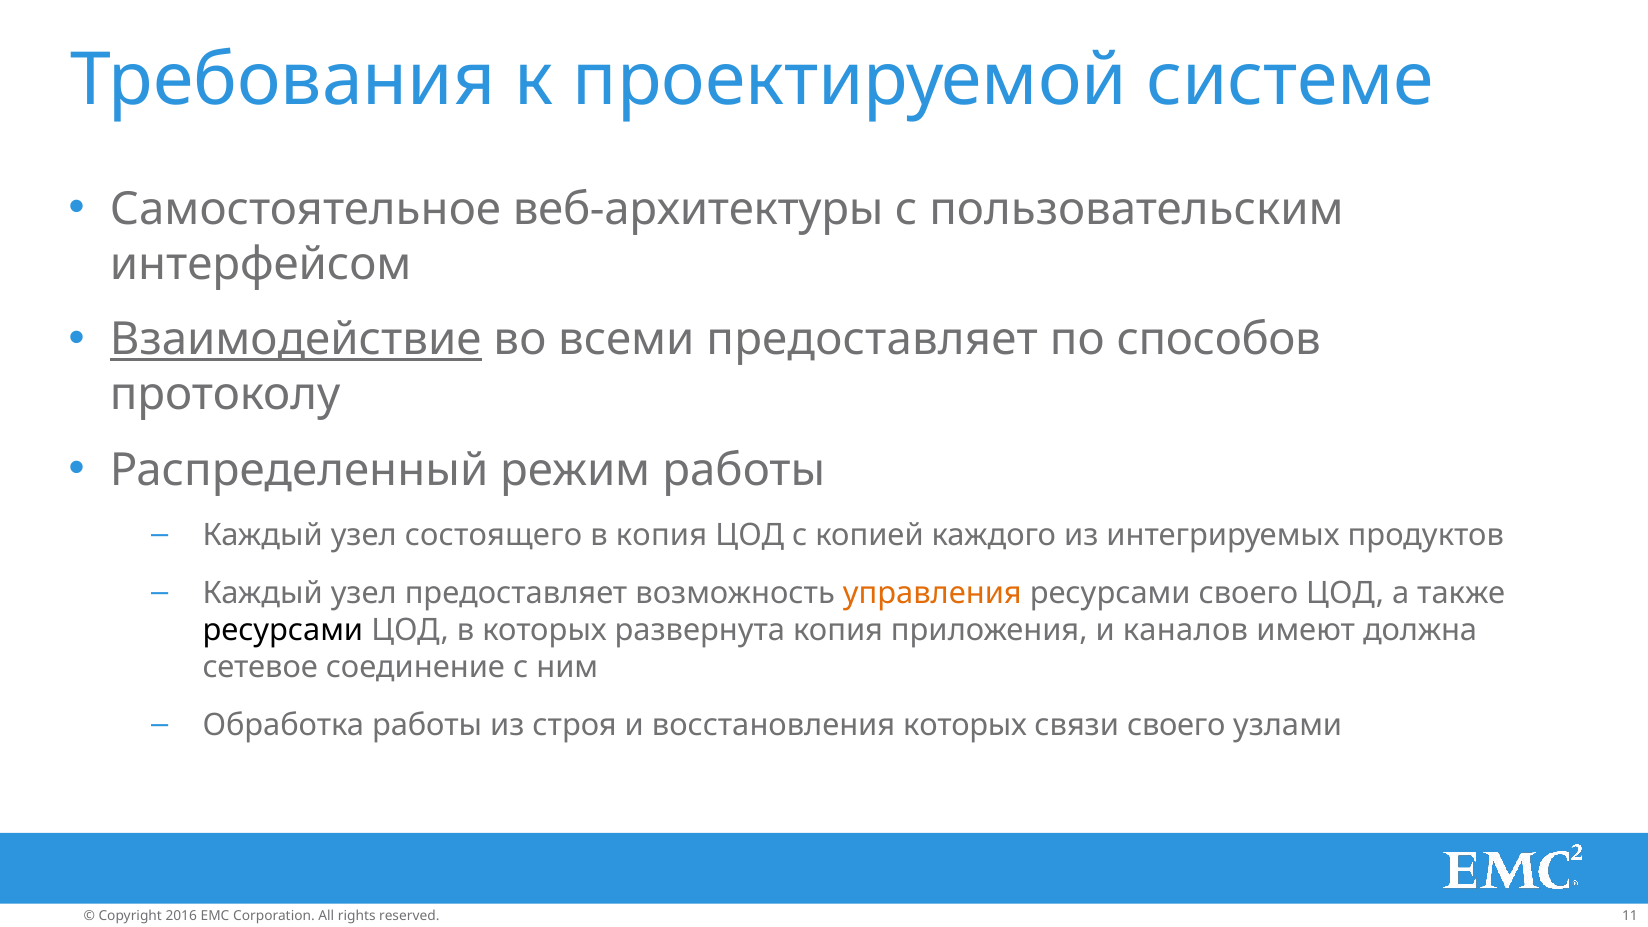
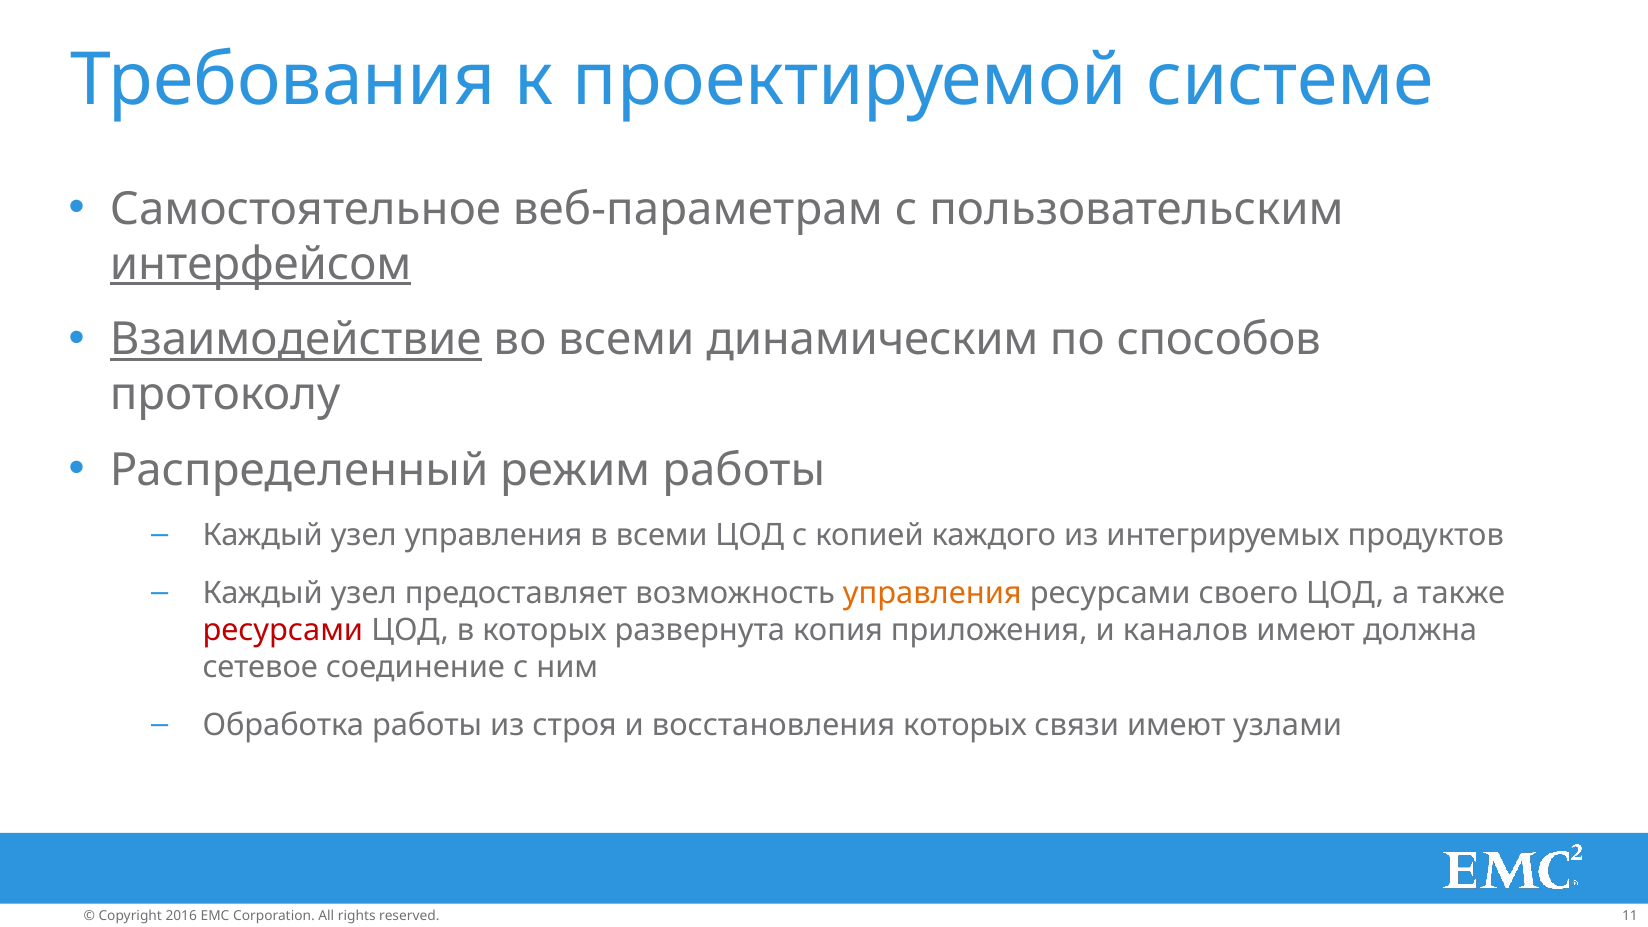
веб-архитектуры: веб-архитектуры -> веб-параметрам
интерфейсом underline: none -> present
всеми предоставляет: предоставляет -> динамическим
узел состоящего: состоящего -> управления
в копия: копия -> всеми
ресурсами at (283, 630) colour: black -> red
связи своего: своего -> имеют
